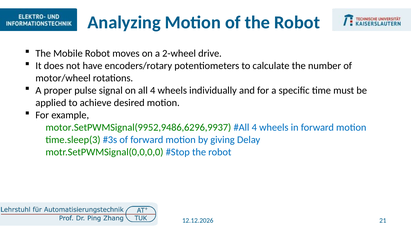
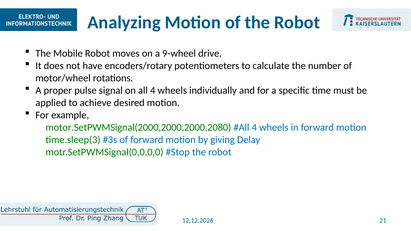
2-wheel: 2-wheel -> 9-wheel
motor.SetPWMSignal(9952,9486,6296,9937: motor.SetPWMSignal(9952,9486,6296,9937 -> motor.SetPWMSignal(2000,2000,2000,2080
